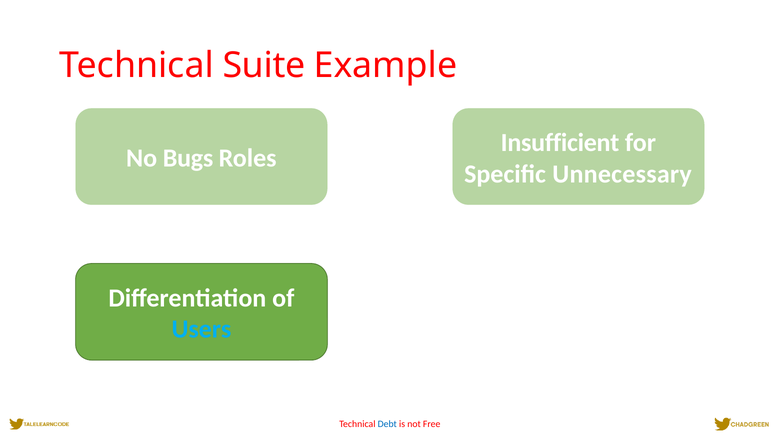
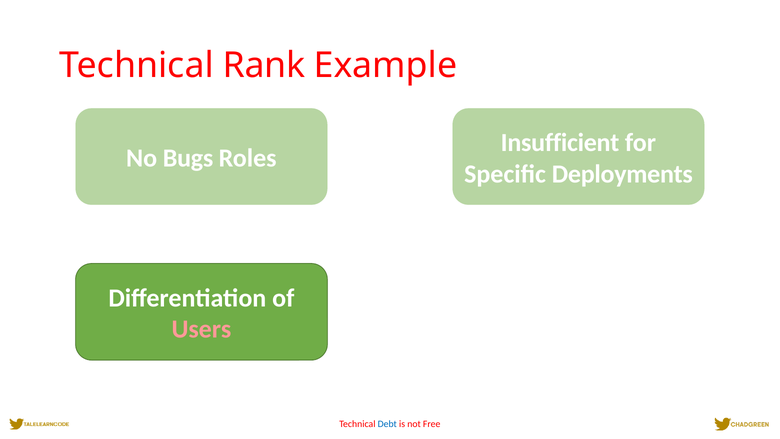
Suite: Suite -> Rank
Unnecessary: Unnecessary -> Deployments
Users colour: light blue -> pink
